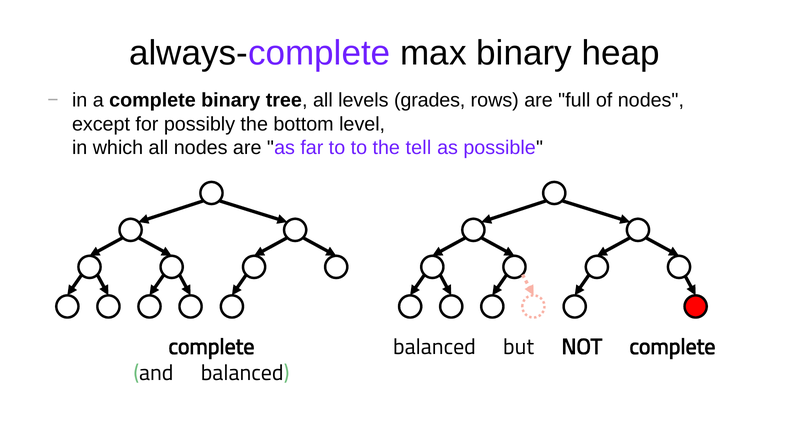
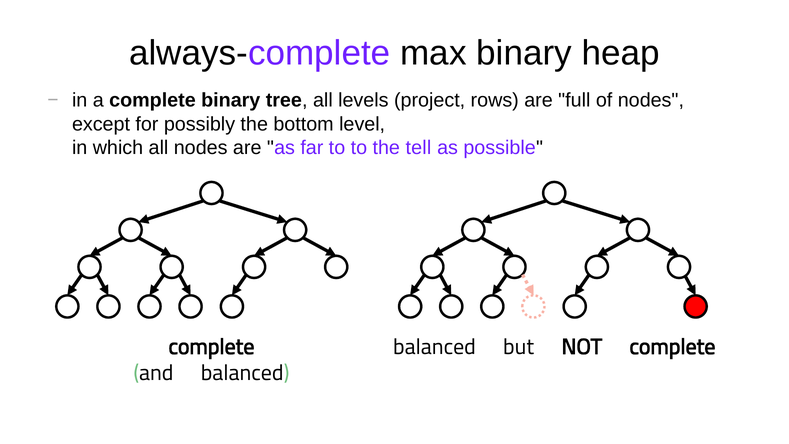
grades: grades -> project
